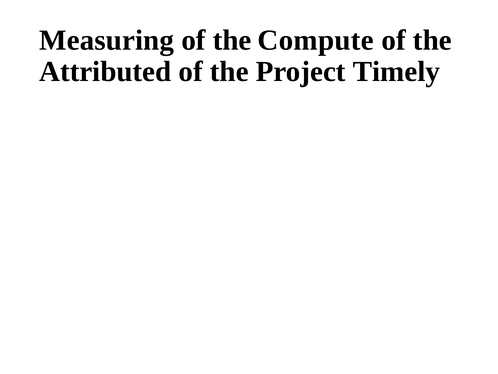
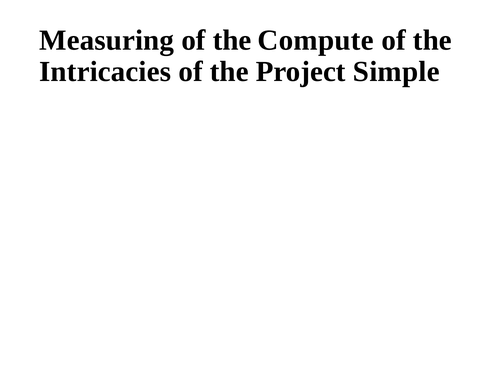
Attributed: Attributed -> Intricacies
Timely: Timely -> Simple
